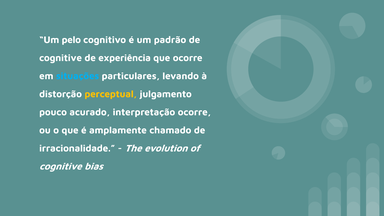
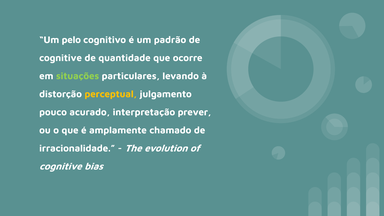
experiência: experiência -> quantidade
situações colour: light blue -> light green
interpretação ocorre: ocorre -> prever
